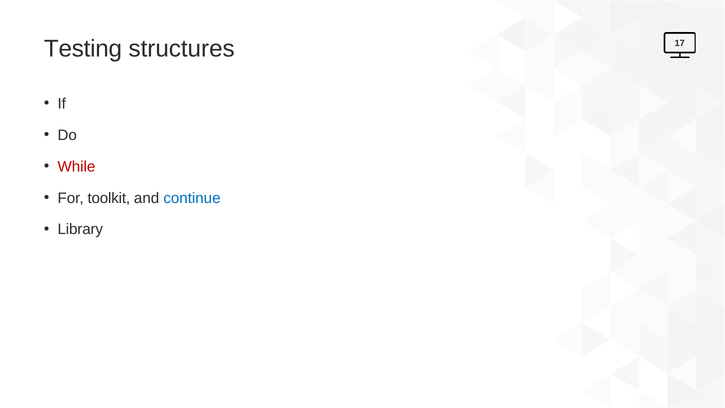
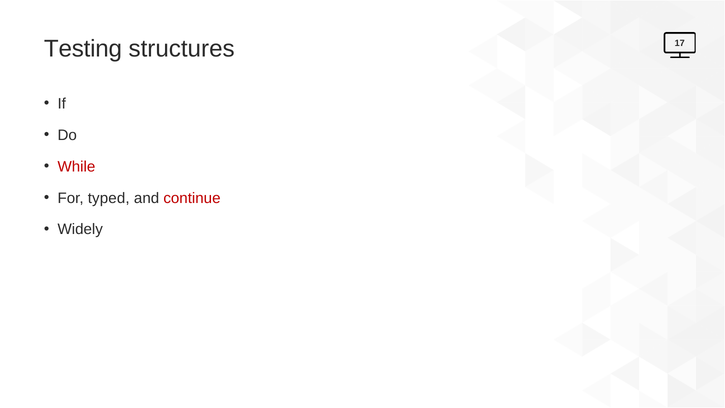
toolkit: toolkit -> typed
continue colour: blue -> red
Library: Library -> Widely
